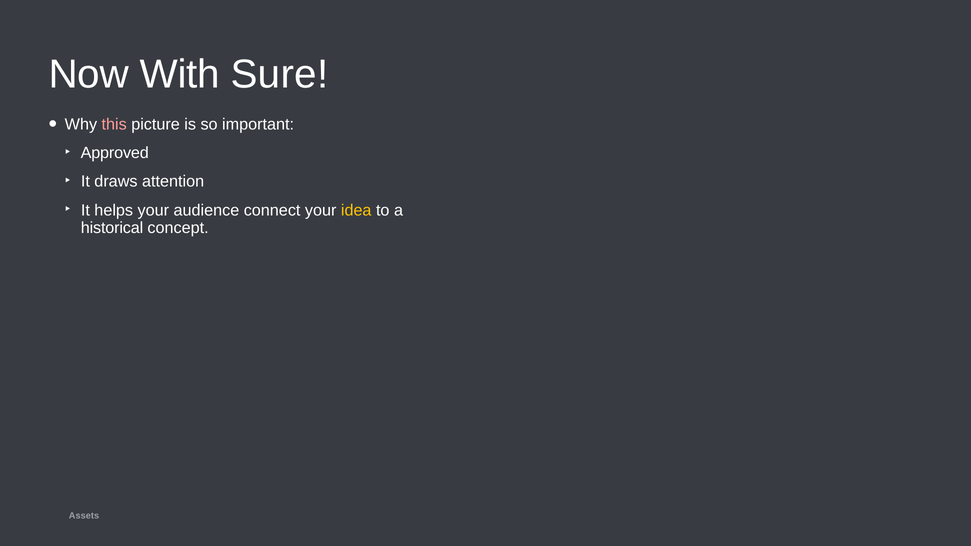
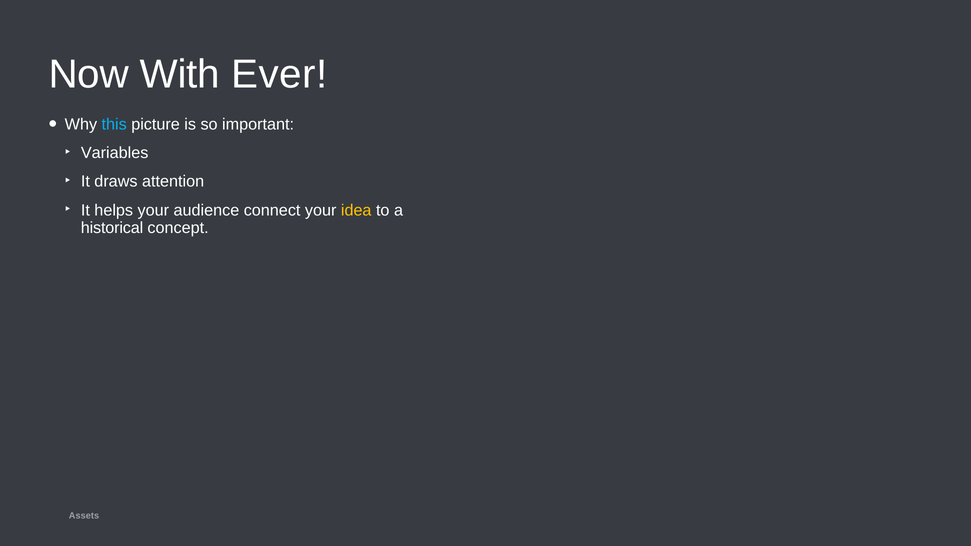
Sure: Sure -> Ever
this colour: pink -> light blue
Approved: Approved -> Variables
